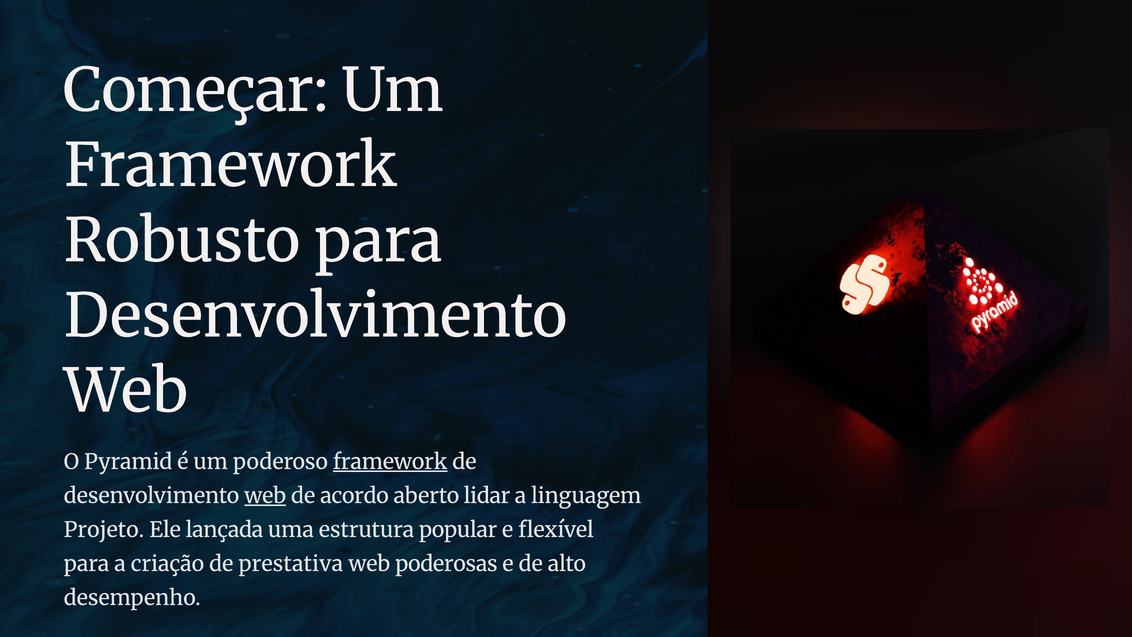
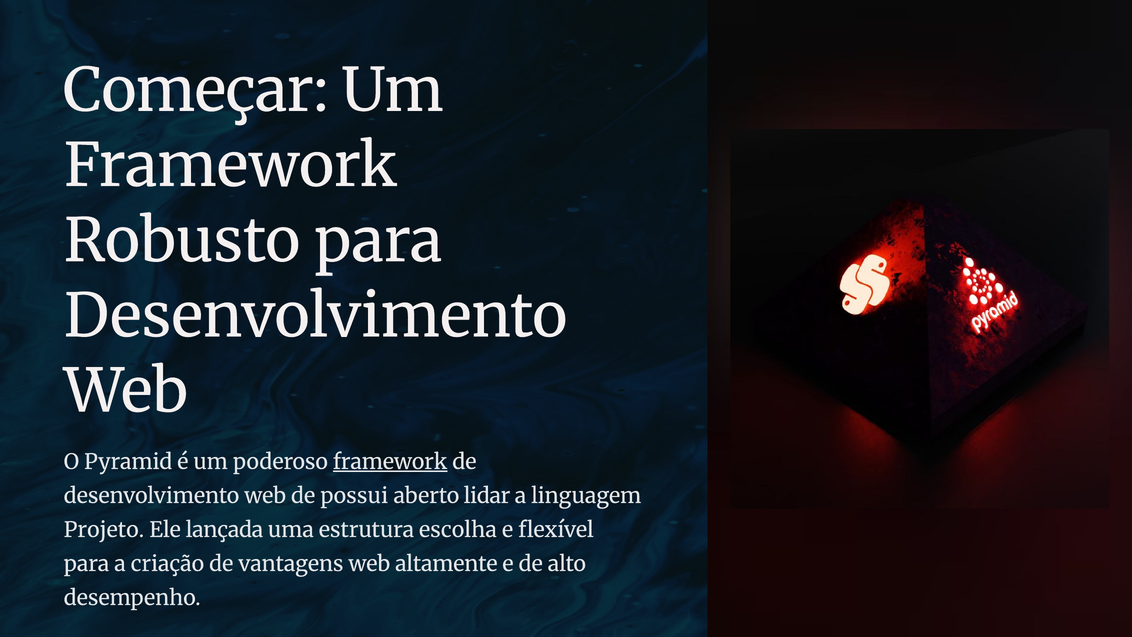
web at (265, 496) underline: present -> none
acordo: acordo -> possui
popular: popular -> escolha
prestativa: prestativa -> vantagens
poderosas: poderosas -> altamente
